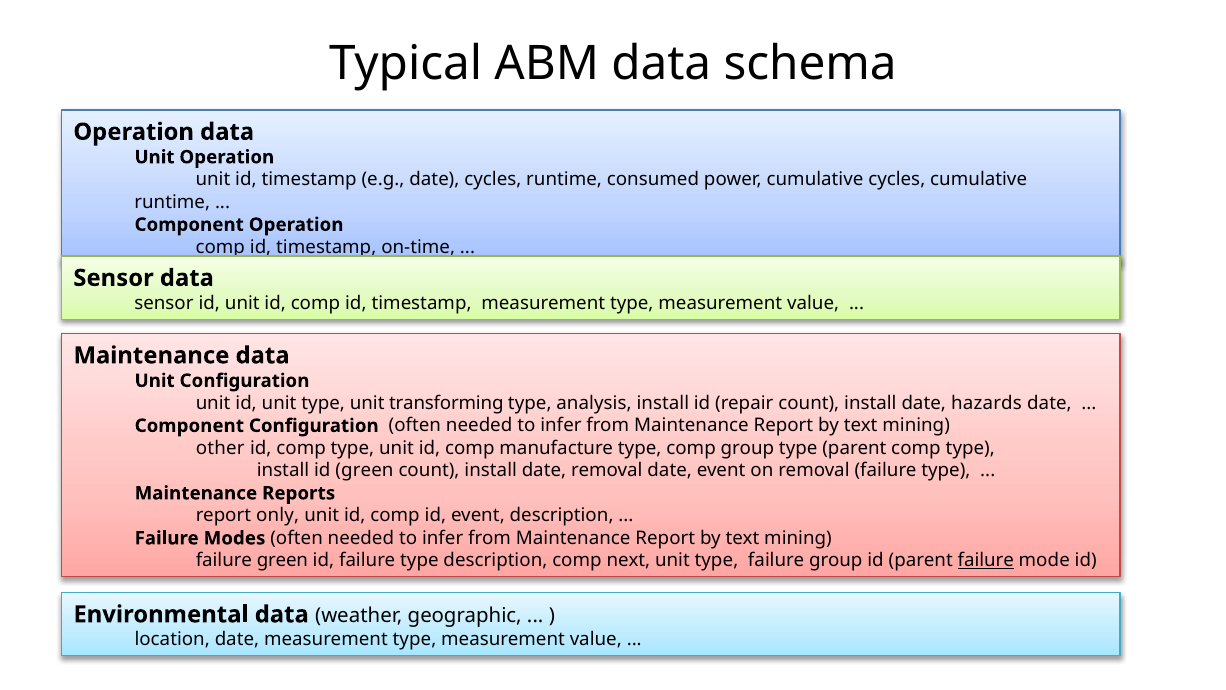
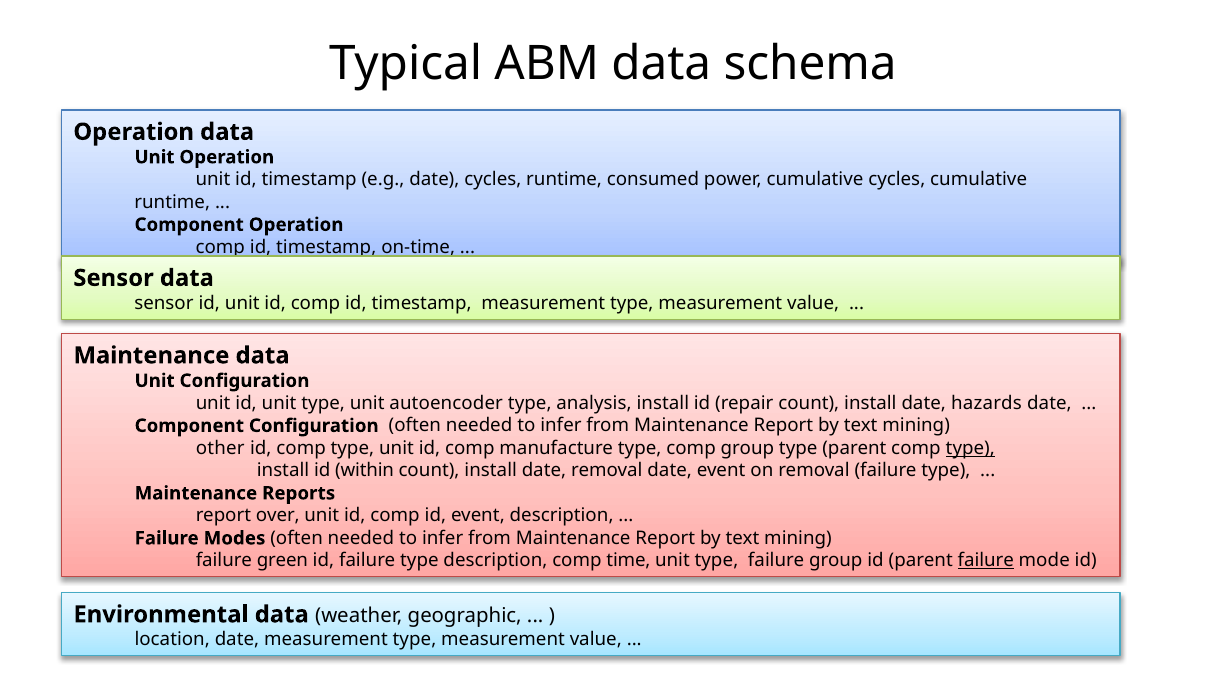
transforming: transforming -> autoencoder
type at (970, 448) underline: none -> present
id green: green -> within
only: only -> over
next: next -> time
